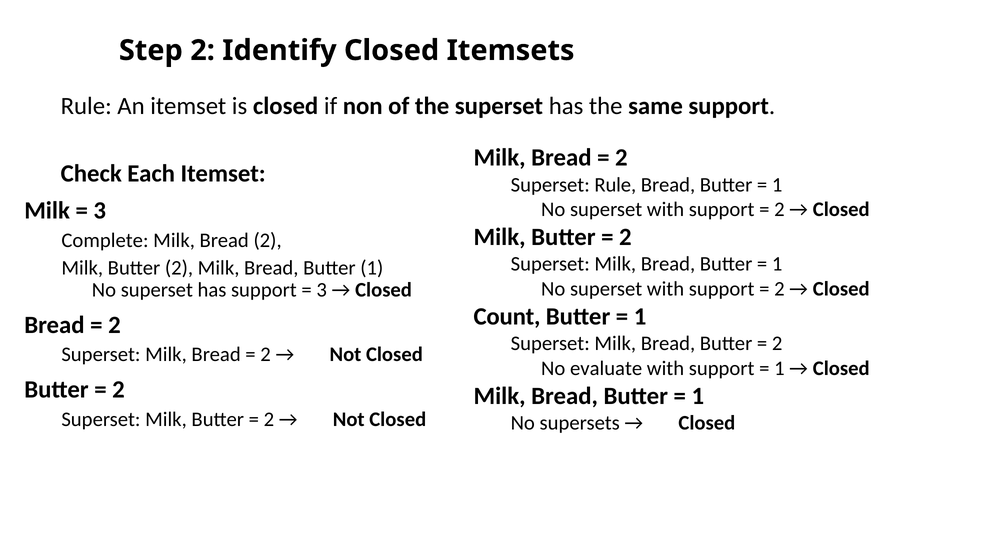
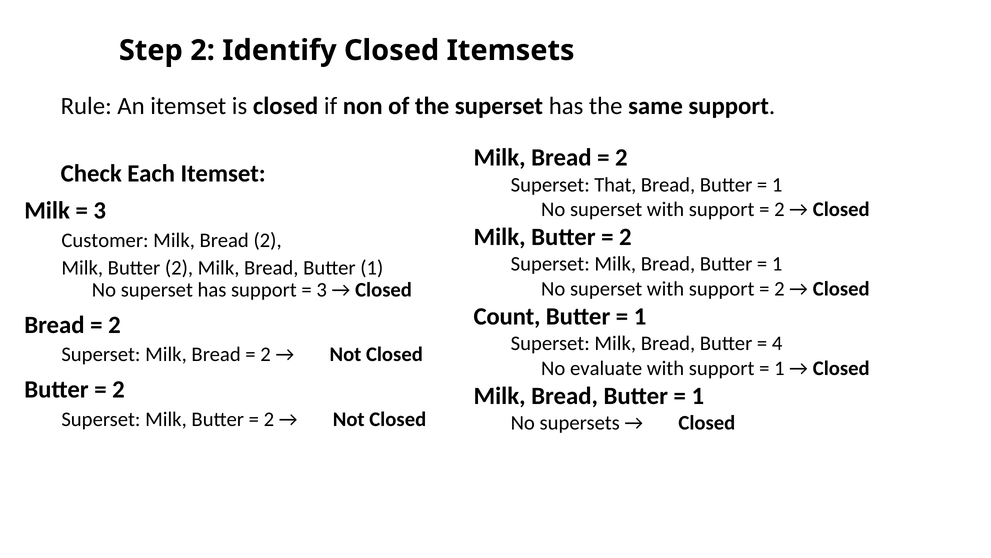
Rule: Rule -> That
Complete: Complete -> Customer
2 at (777, 343): 2 -> 4
